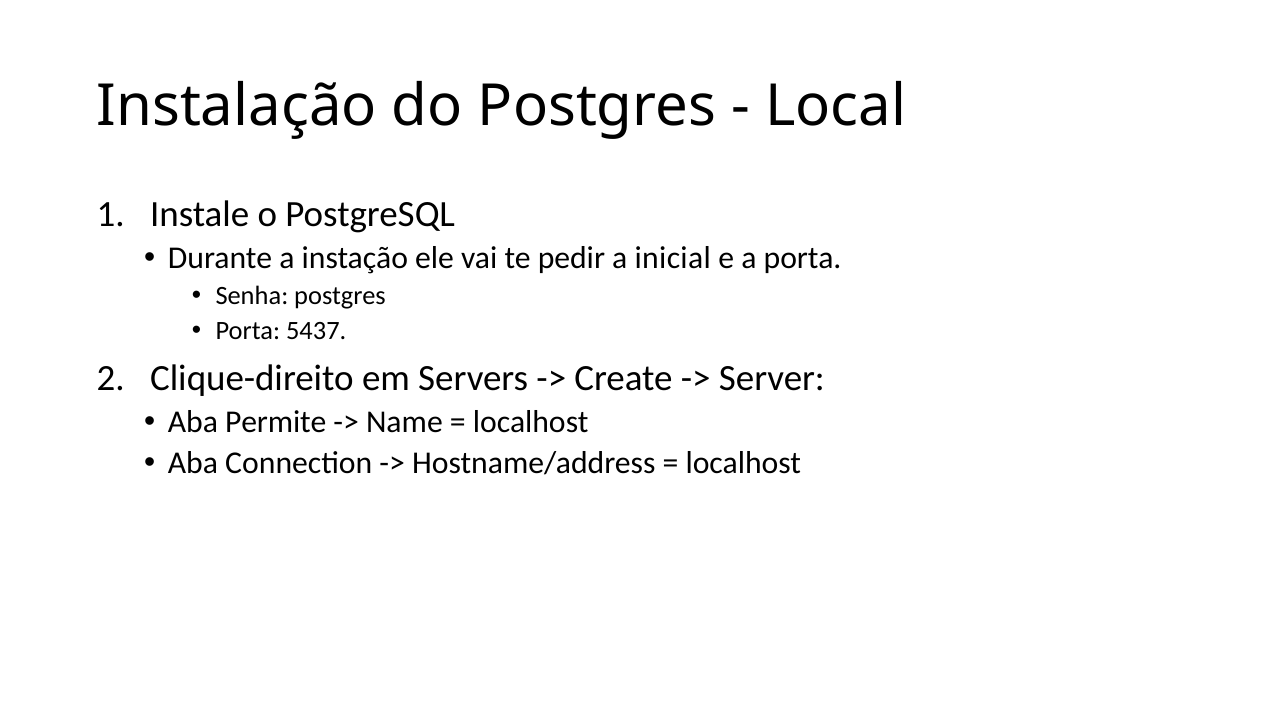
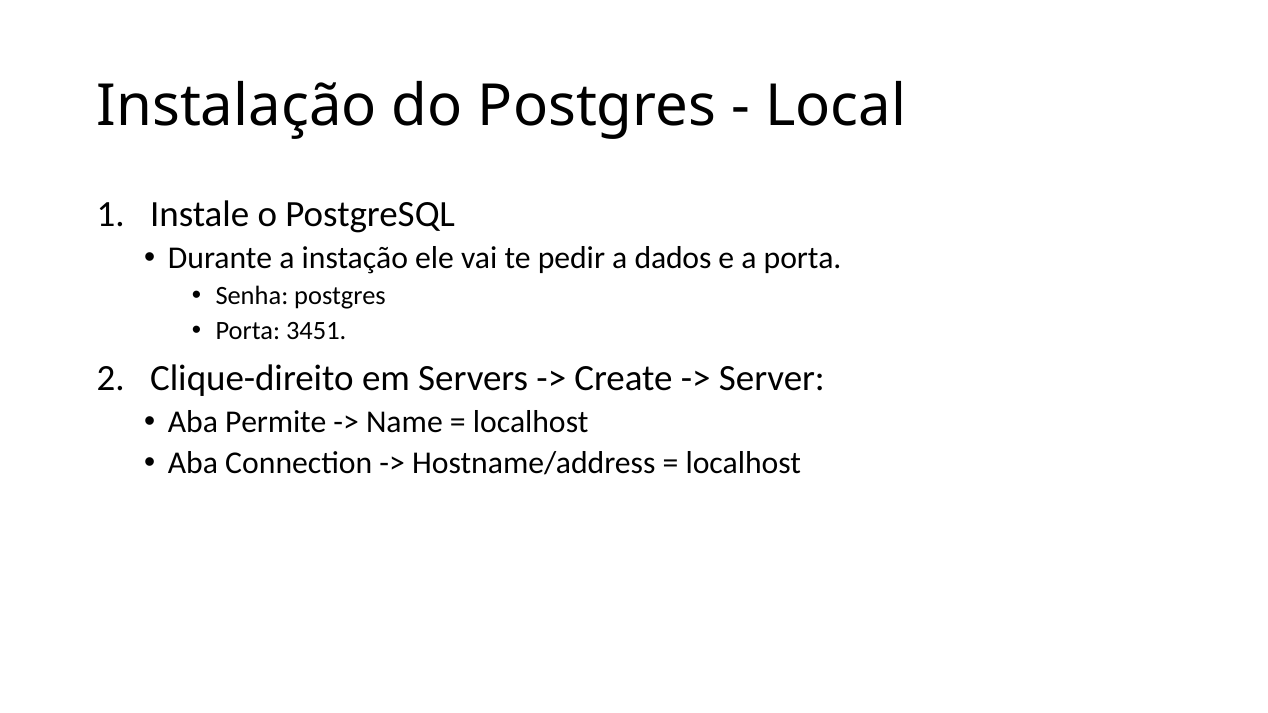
inicial: inicial -> dados
5437: 5437 -> 3451
